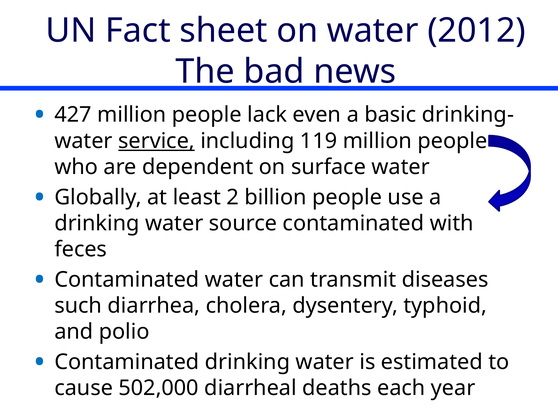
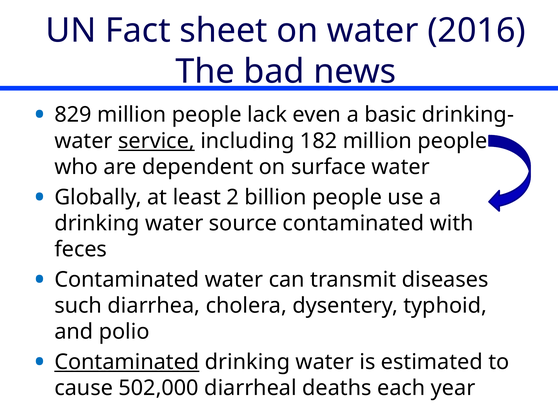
2012: 2012 -> 2016
427: 427 -> 829
119: 119 -> 182
Contaminated at (127, 363) underline: none -> present
